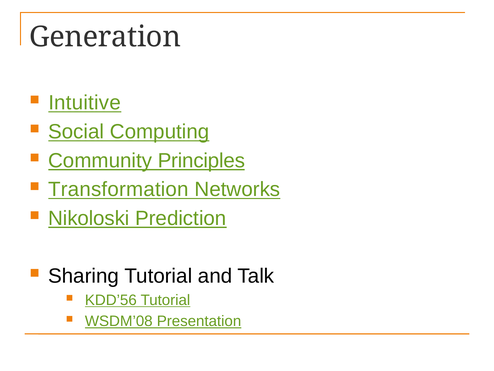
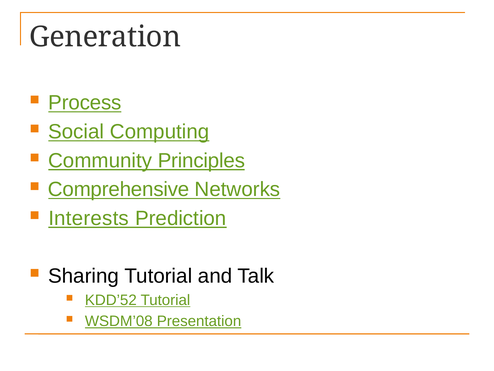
Intuitive: Intuitive -> Process
Transformation: Transformation -> Comprehensive
Nikoloski: Nikoloski -> Interests
KDD’56: KDD’56 -> KDD’52
